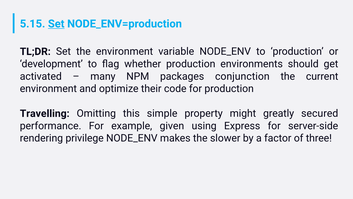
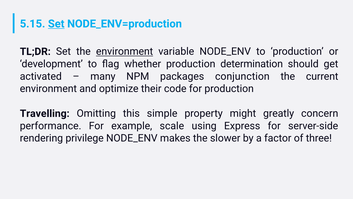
environment at (125, 51) underline: none -> present
environments: environments -> determination
secured: secured -> concern
given: given -> scale
